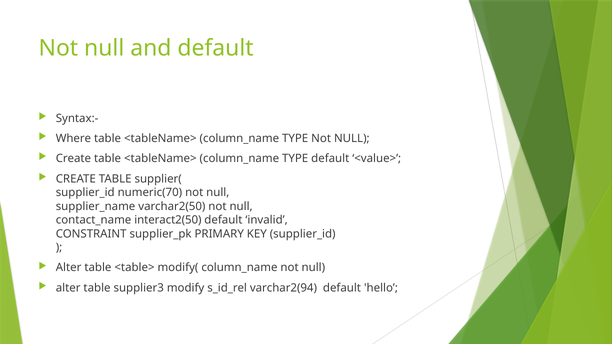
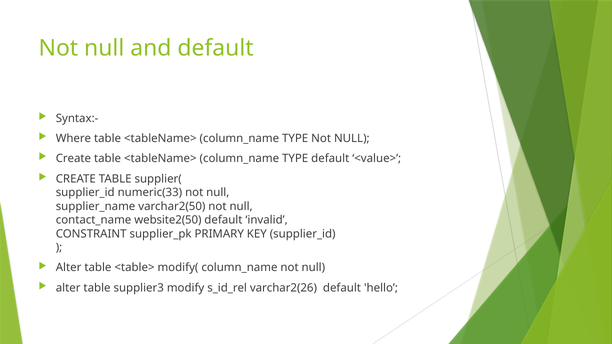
numeric(70: numeric(70 -> numeric(33
interact2(50: interact2(50 -> website2(50
varchar2(94: varchar2(94 -> varchar2(26
